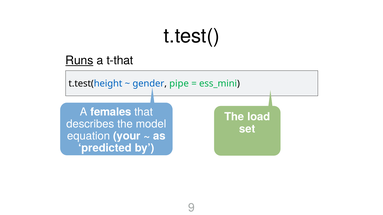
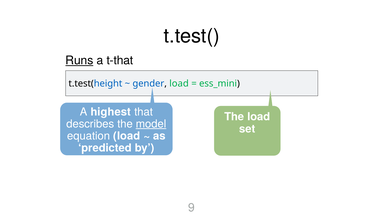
pipe at (179, 84): pipe -> load
females: females -> highest
model underline: none -> present
equation your: your -> load
